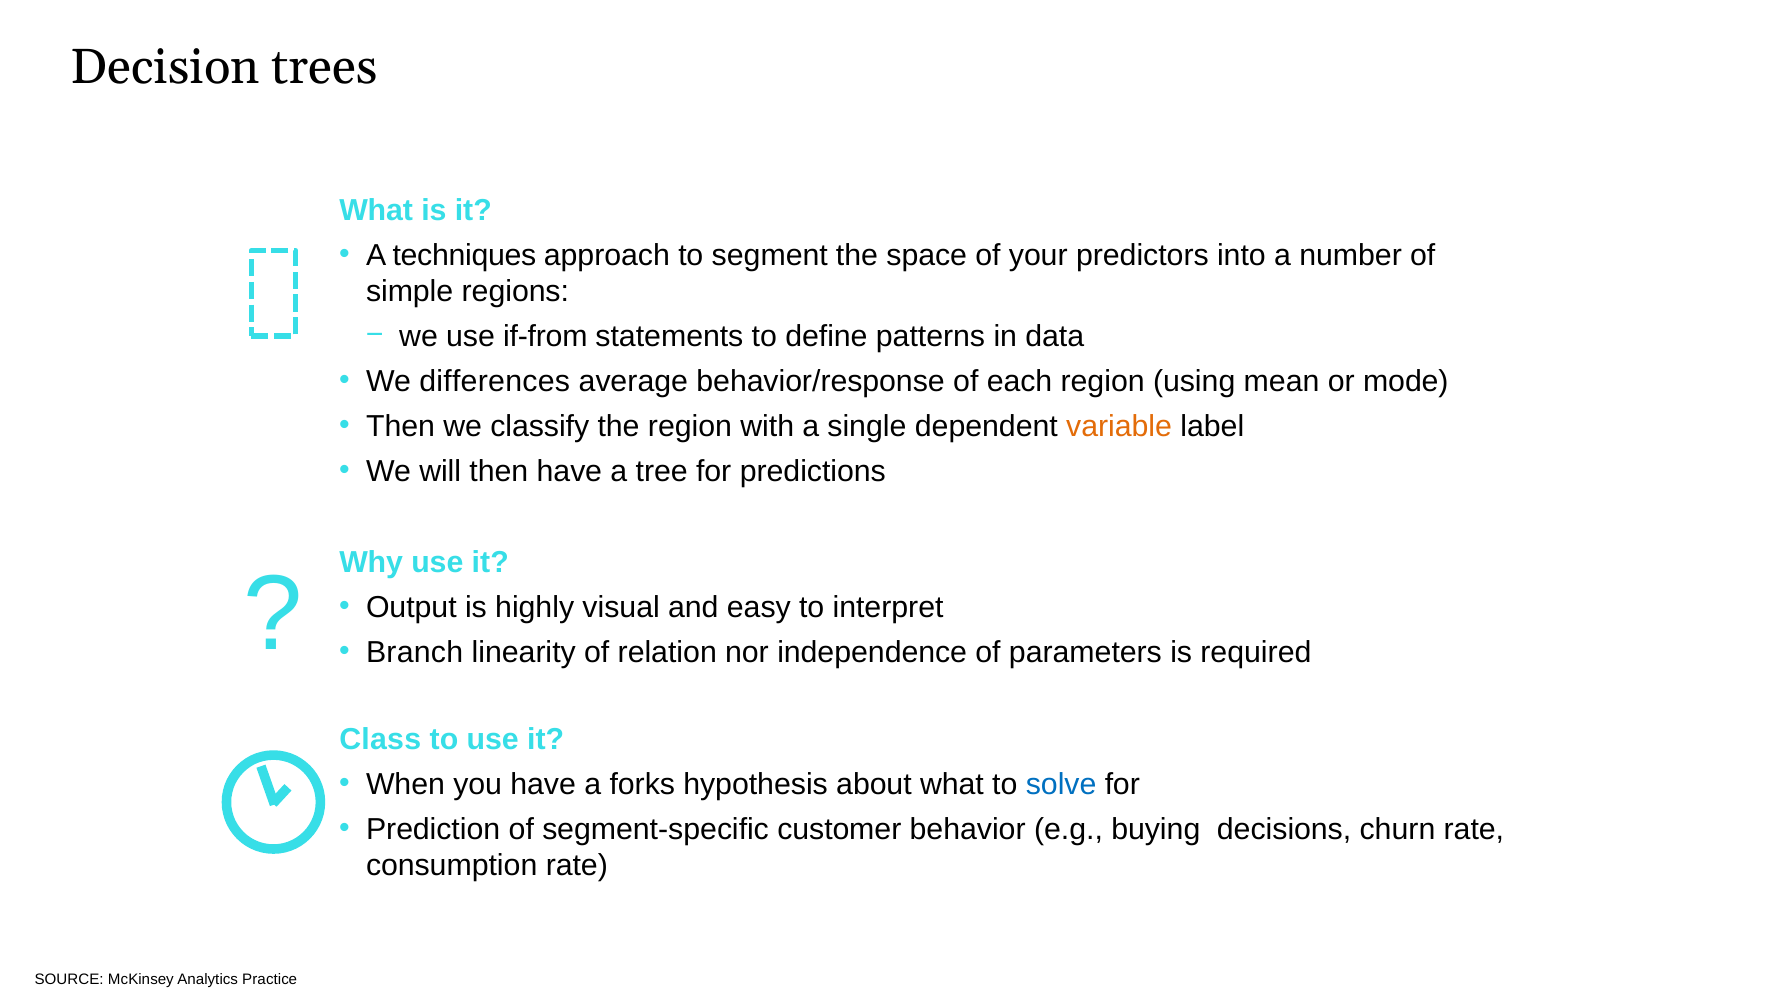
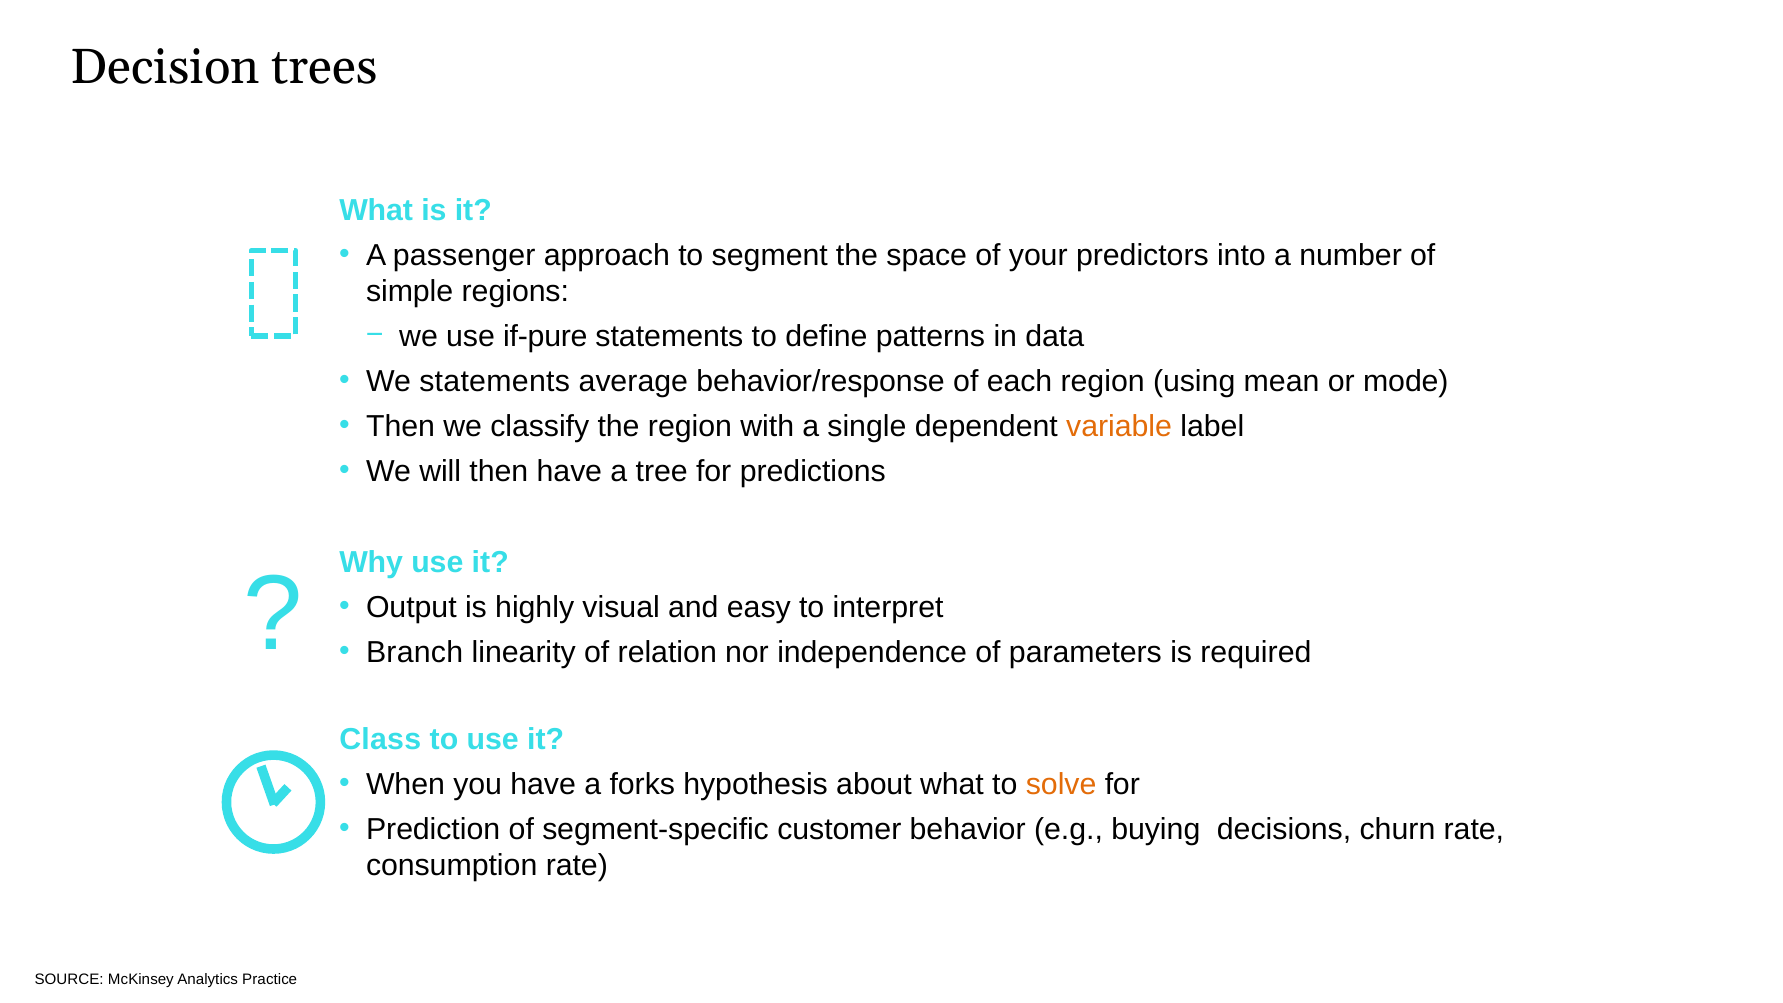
techniques: techniques -> passenger
if-from: if-from -> if-pure
We differences: differences -> statements
solve colour: blue -> orange
